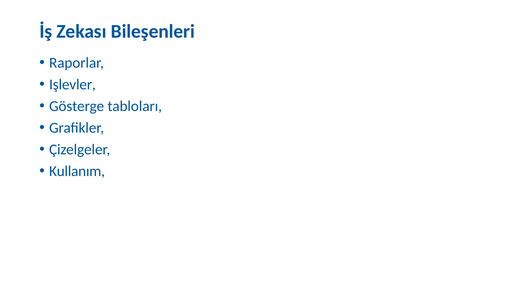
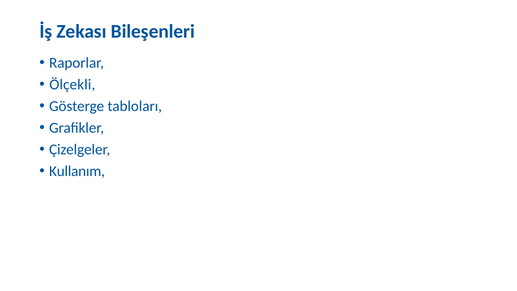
Işlevler: Işlevler -> Ölçekli
